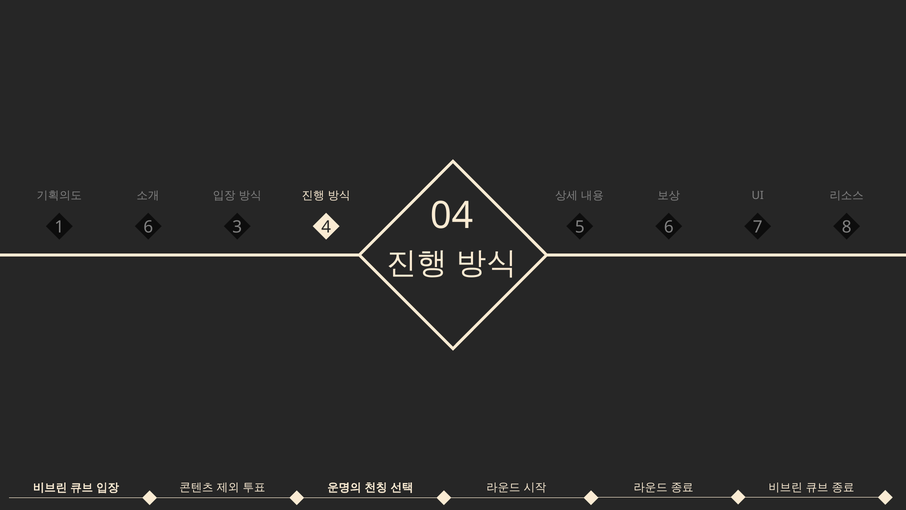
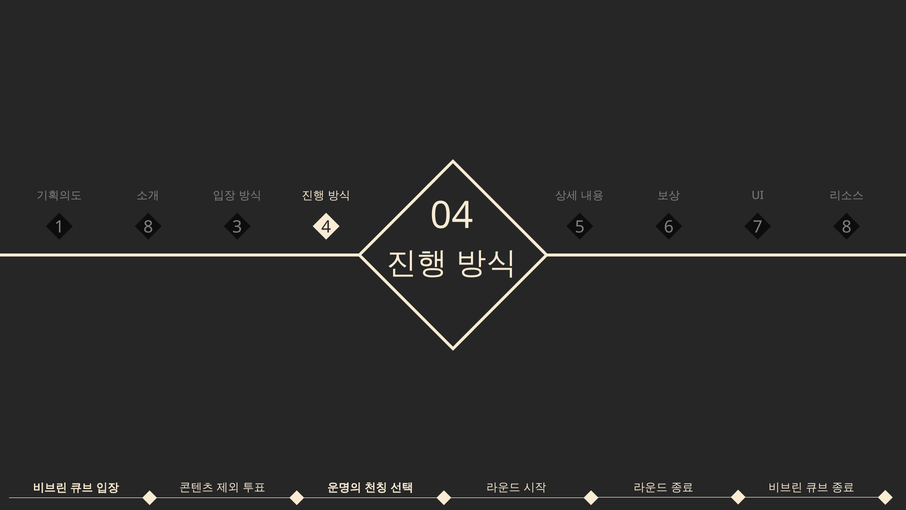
1 6: 6 -> 8
